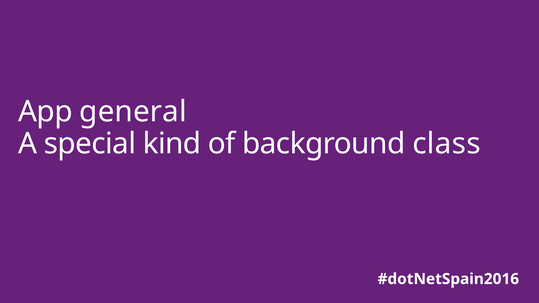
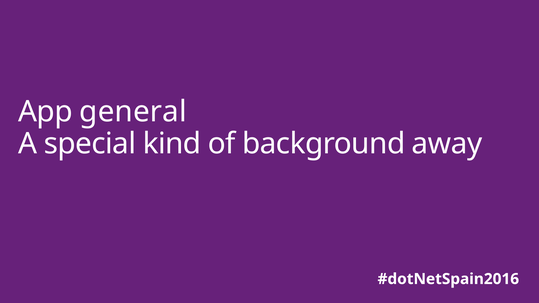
class: class -> away
